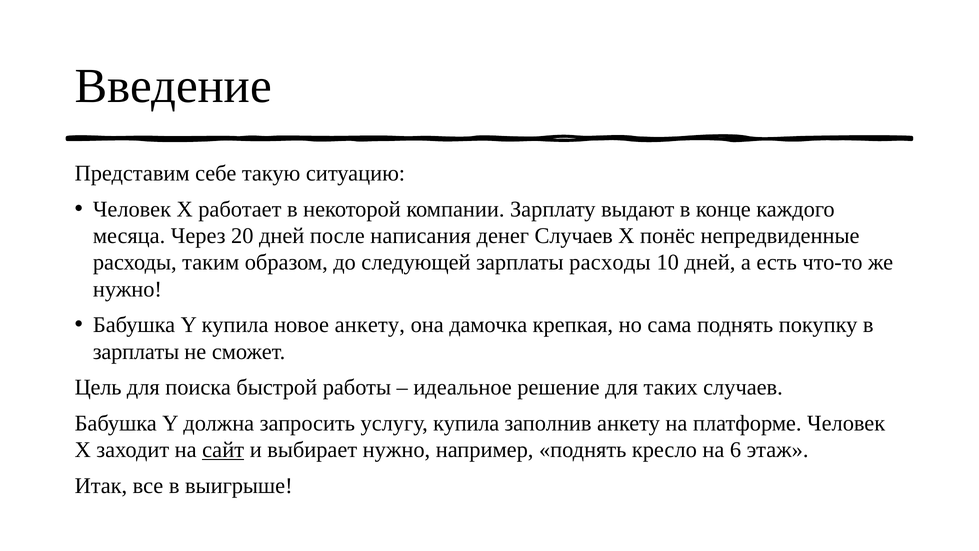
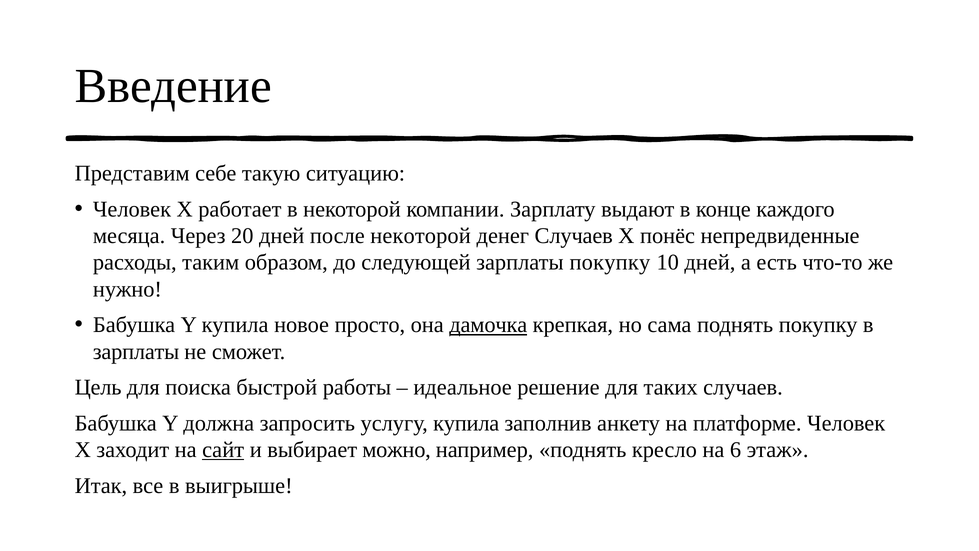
после написания: написания -> некоторой
зарплаты расходы: расходы -> покупку
новое анкету: анкету -> просто
дамочка underline: none -> present
выбирает нужно: нужно -> можно
